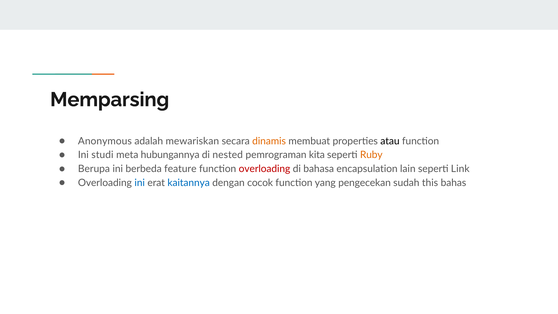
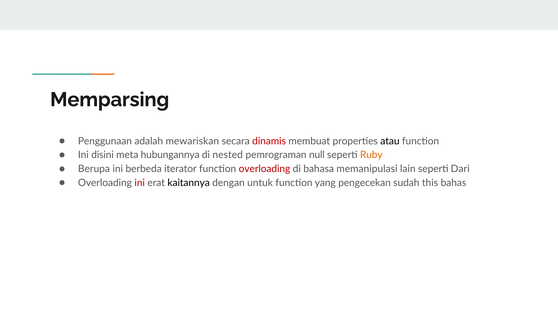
Anonymous: Anonymous -> Penggunaan
dinamis colour: orange -> red
studi: studi -> disini
kita: kita -> null
feature: feature -> iterator
encapsulation: encapsulation -> memanipulasi
Link: Link -> Dari
ini at (140, 183) colour: blue -> red
kaitannya colour: blue -> black
cocok: cocok -> untuk
